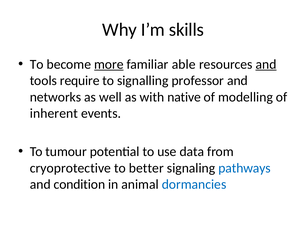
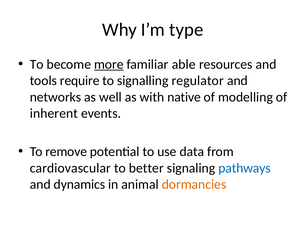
skills: skills -> type
and at (266, 64) underline: present -> none
professor: professor -> regulator
tumour: tumour -> remove
cryoprotective: cryoprotective -> cardiovascular
condition: condition -> dynamics
dormancies colour: blue -> orange
